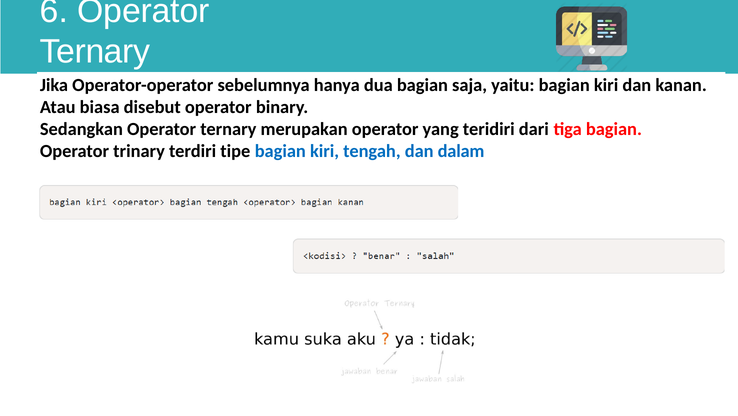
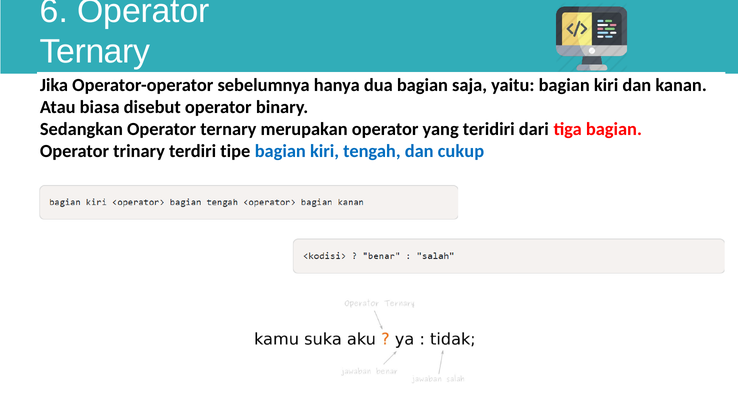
dalam: dalam -> cukup
